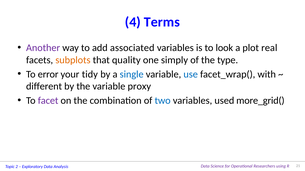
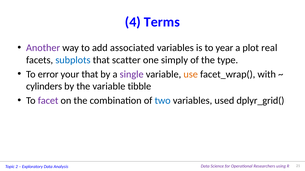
look: look -> year
subplots colour: orange -> blue
quality: quality -> scatter
your tidy: tidy -> that
single colour: blue -> purple
use colour: blue -> orange
different: different -> cylinders
proxy: proxy -> tibble
more_grid(: more_grid( -> dplyr_grid(
